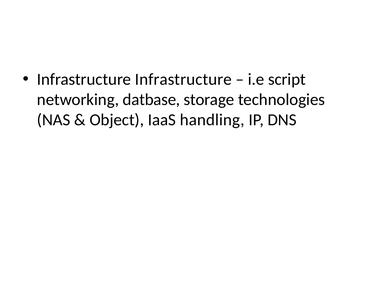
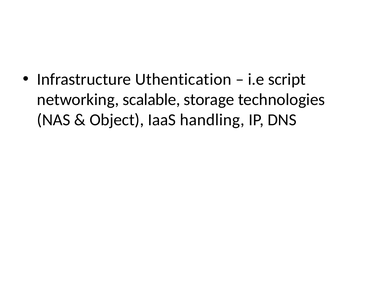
Infrastructure Infrastructure: Infrastructure -> Uthentication
datbase: datbase -> scalable
